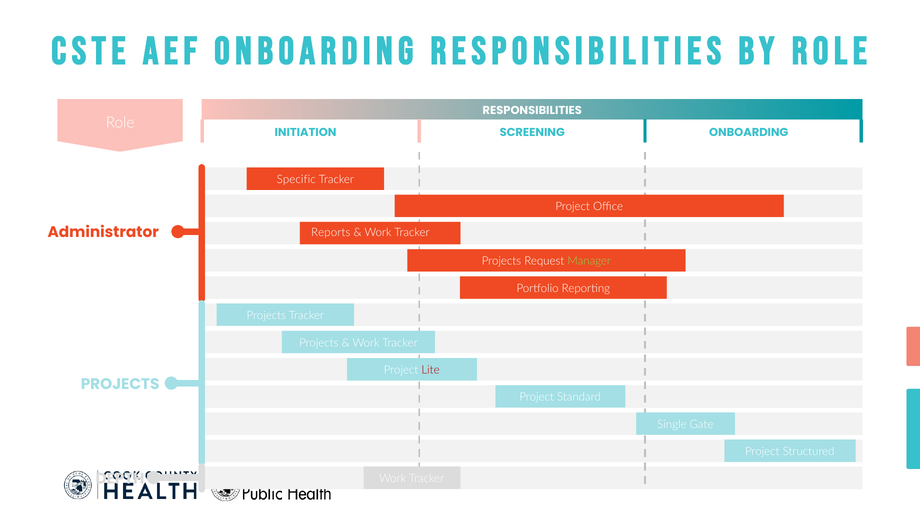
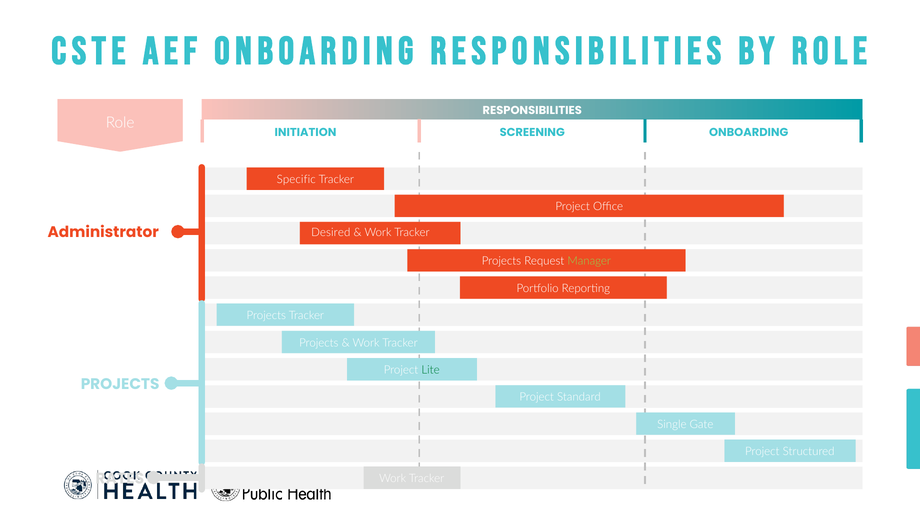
Reports: Reports -> Desired
Lite colour: red -> green
DEPTH: DEPTH -> RATES
